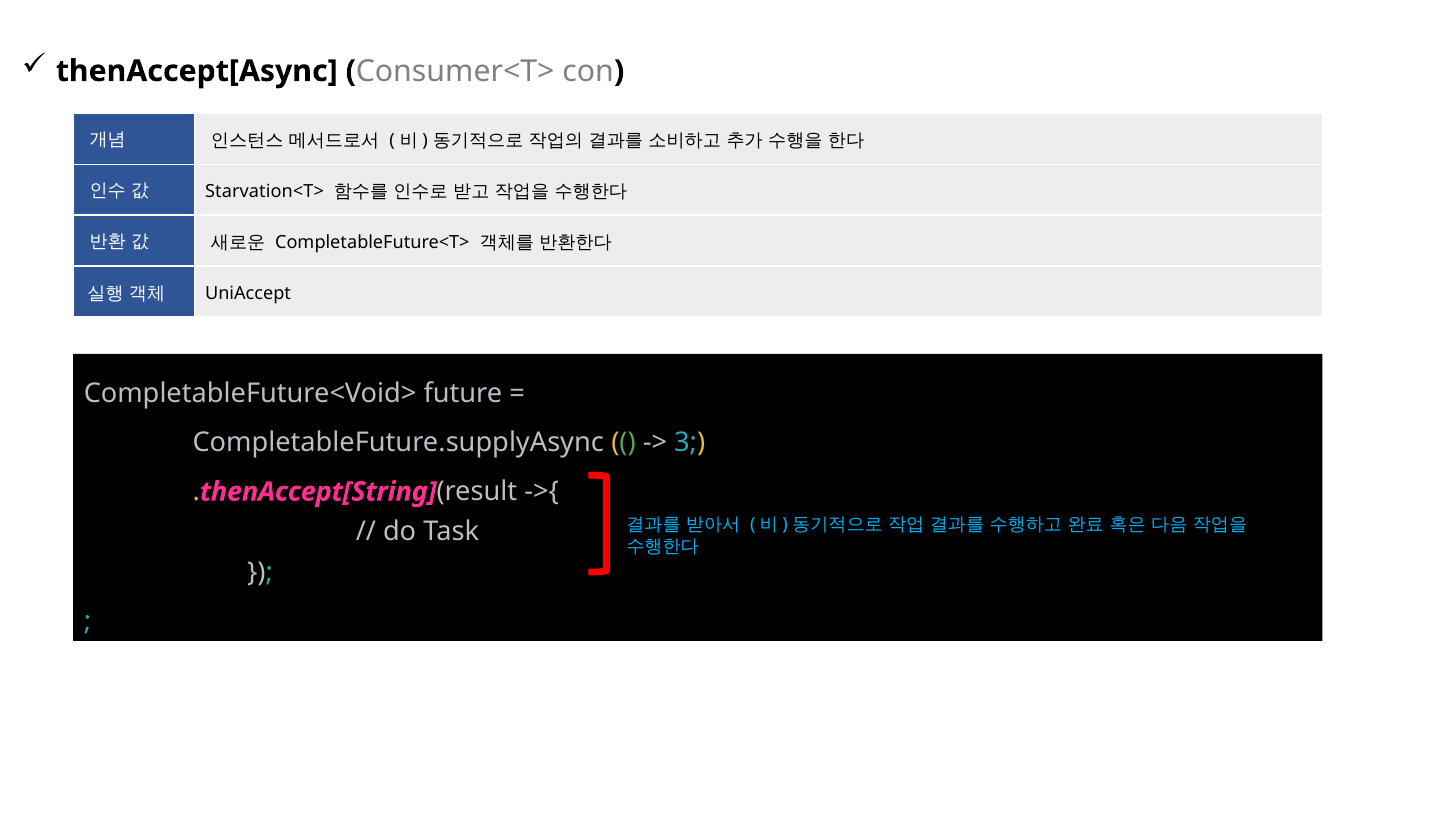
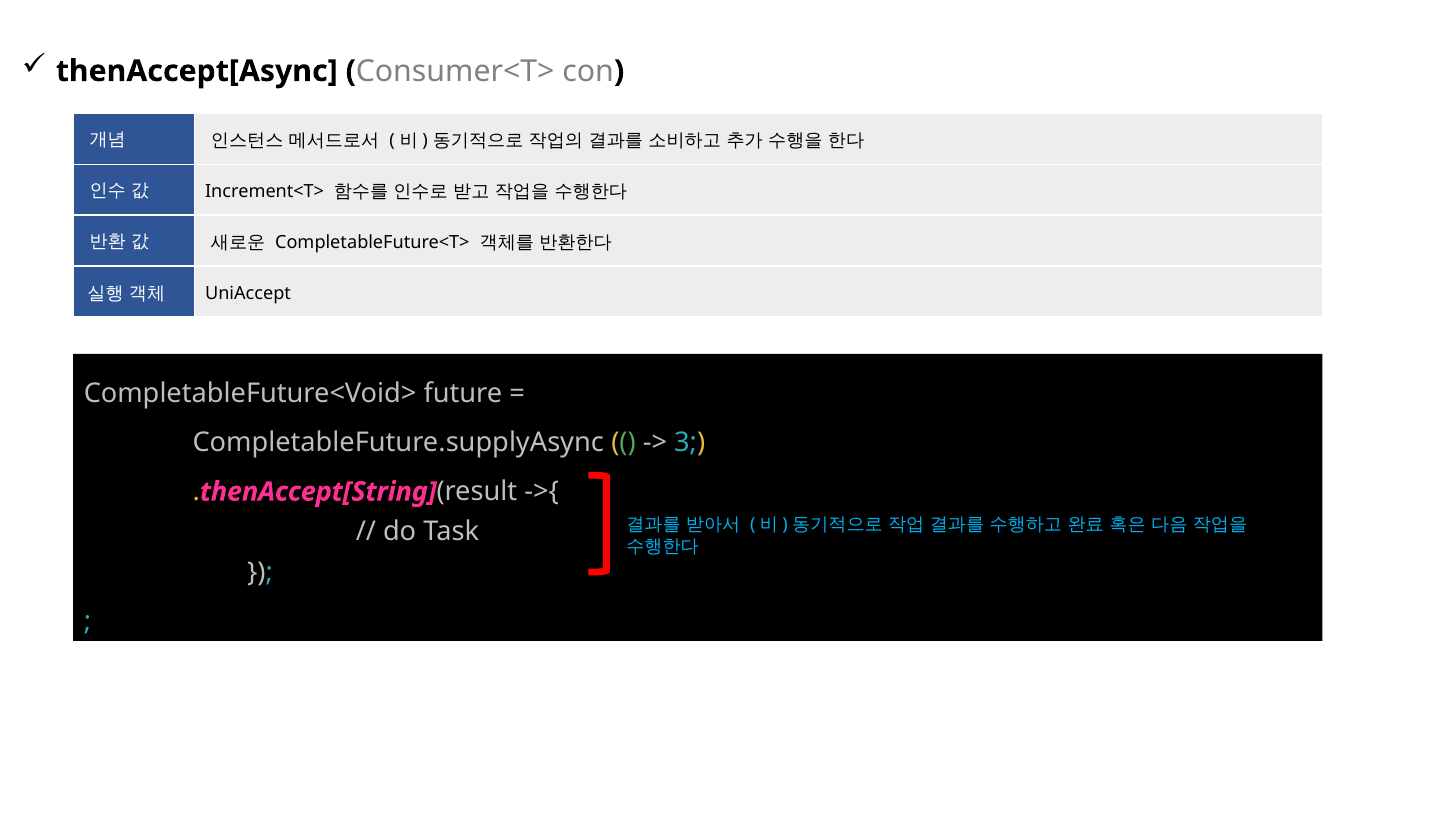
Starvation<T>: Starvation<T> -> Increment<T>
